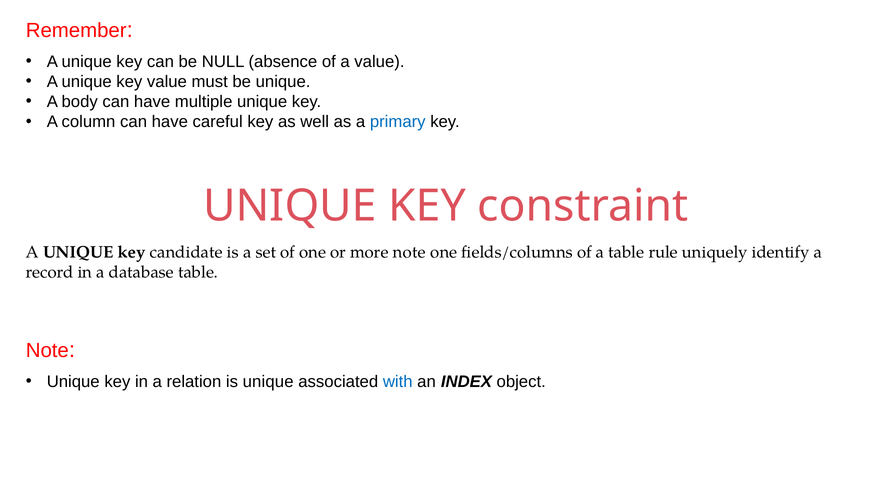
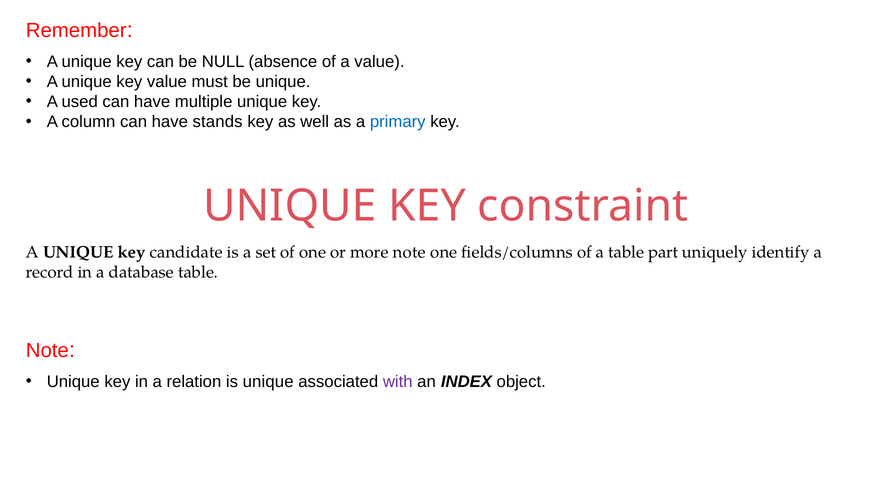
body: body -> used
careful: careful -> stands
rule: rule -> part
with colour: blue -> purple
